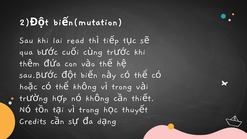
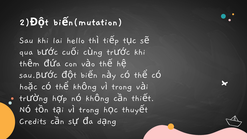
read: read -> hello
